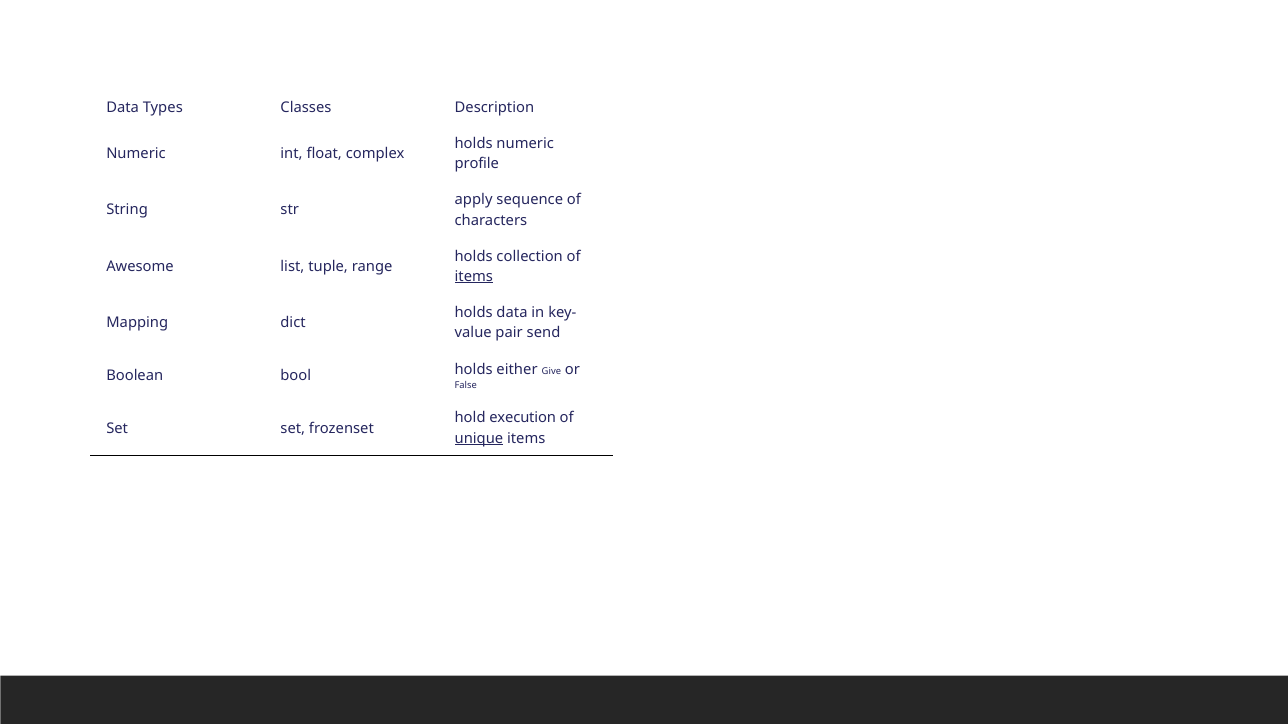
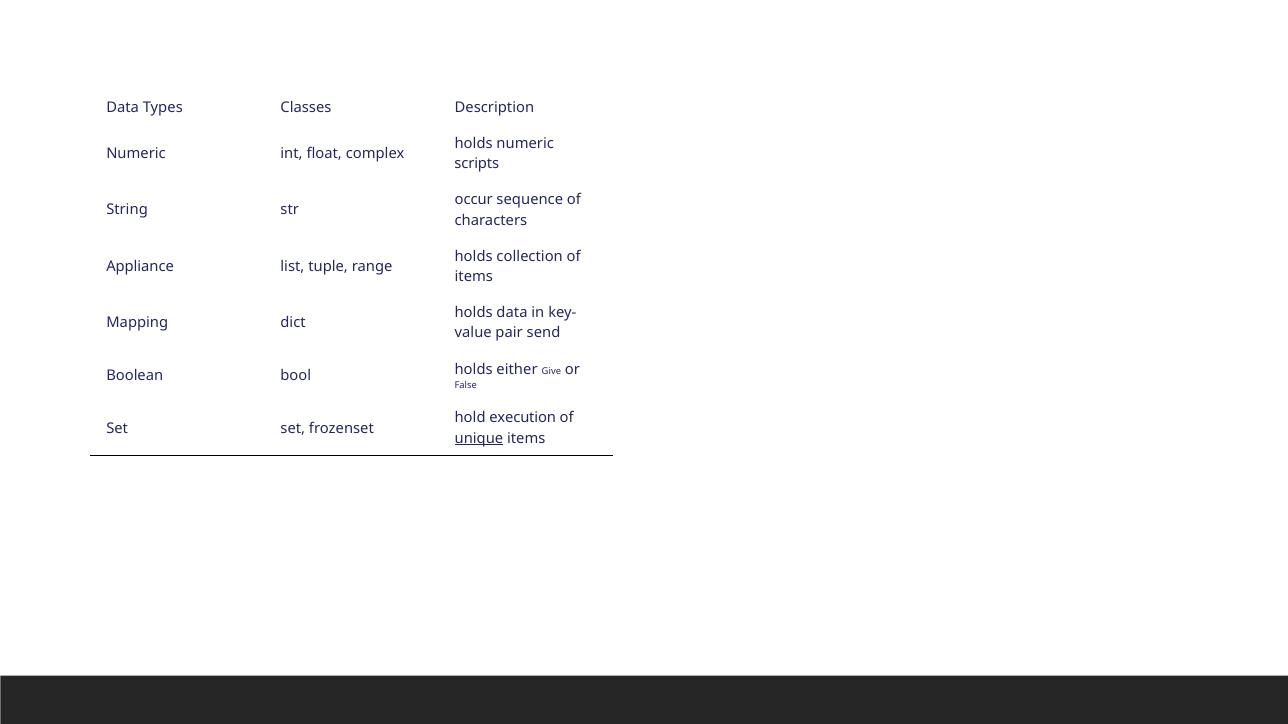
profile: profile -> scripts
apply: apply -> occur
Awesome: Awesome -> Appliance
items at (474, 277) underline: present -> none
